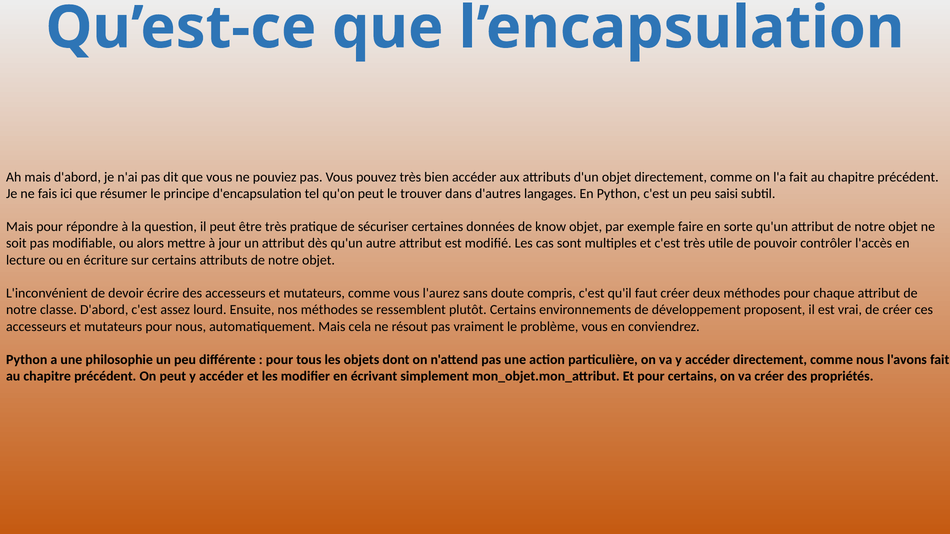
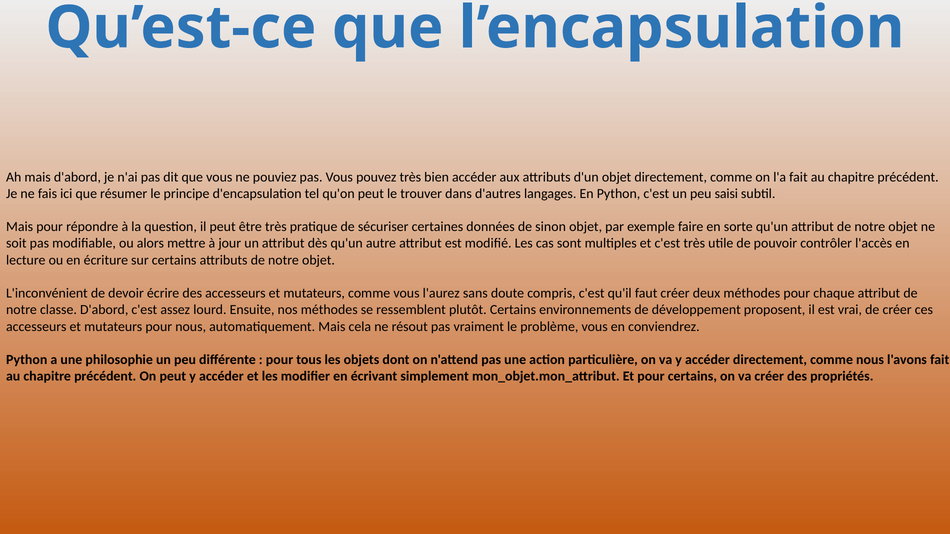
know: know -> sinon
